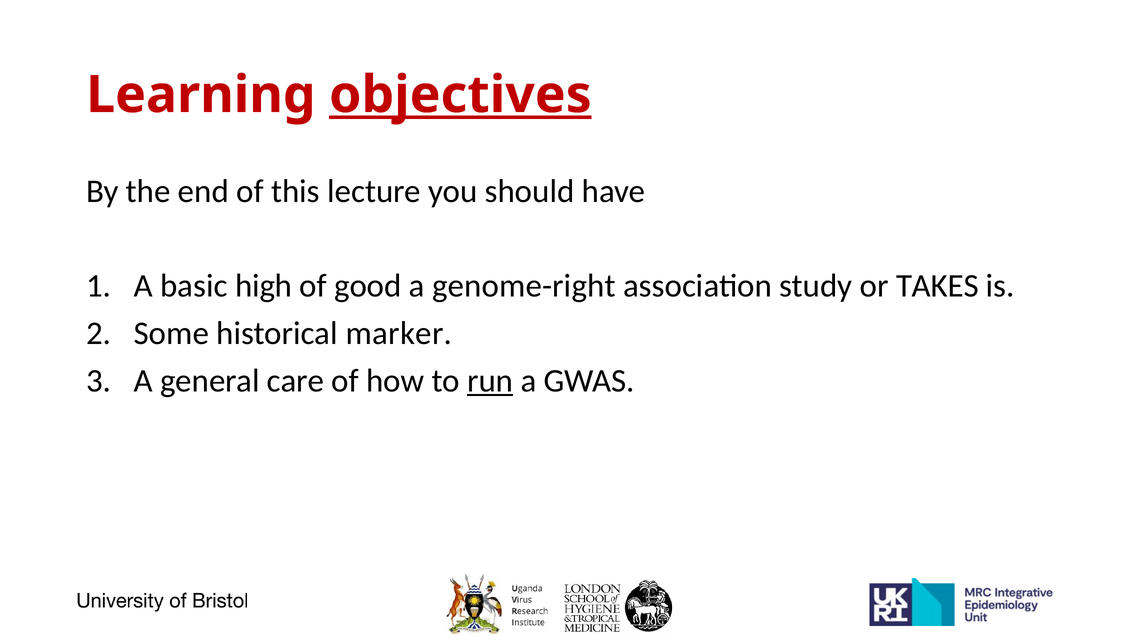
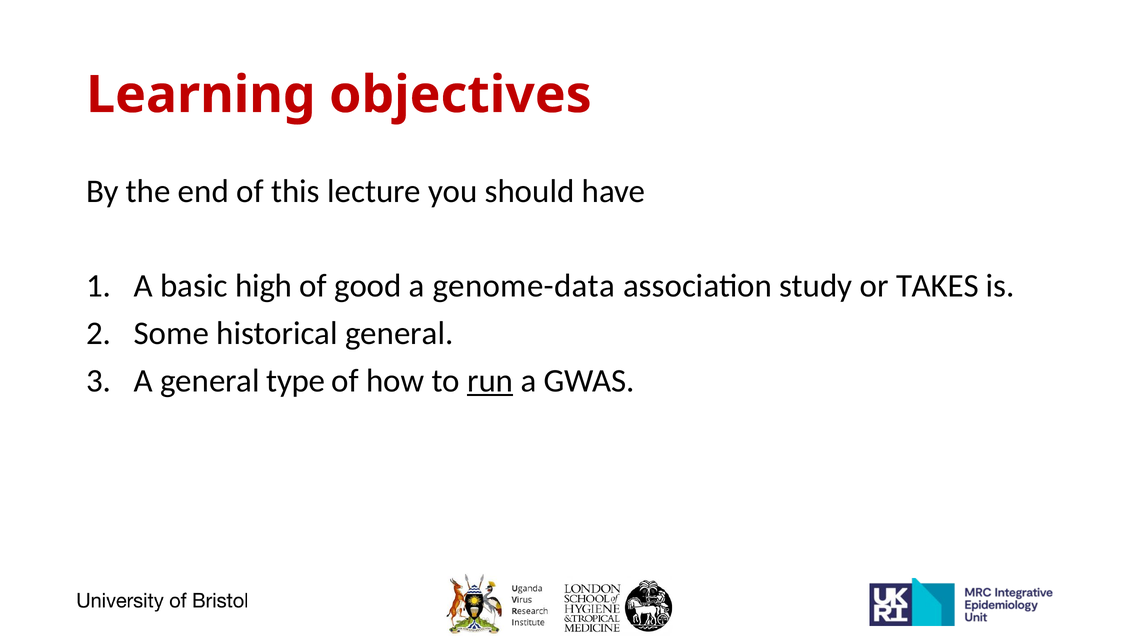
objectives underline: present -> none
genome-right: genome-right -> genome-data
historical marker: marker -> general
care: care -> type
